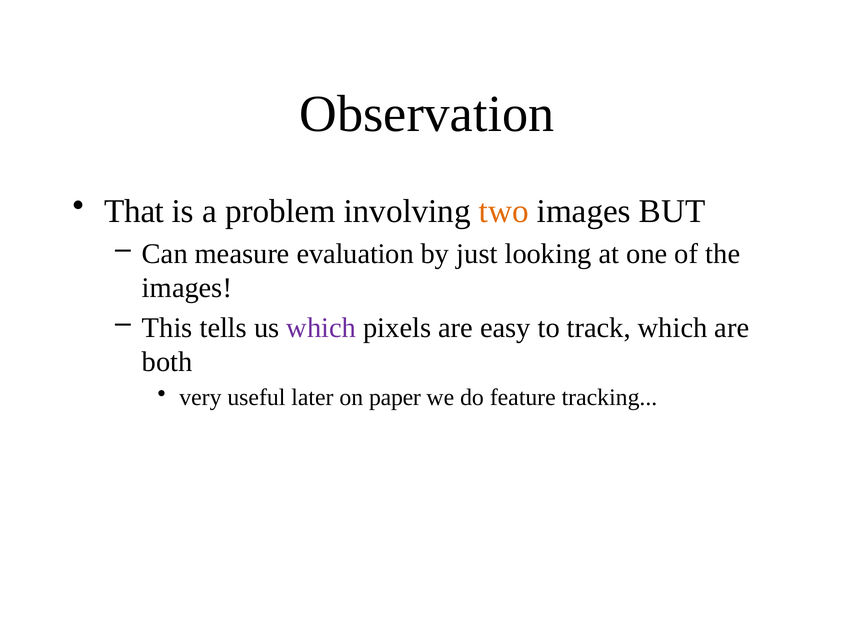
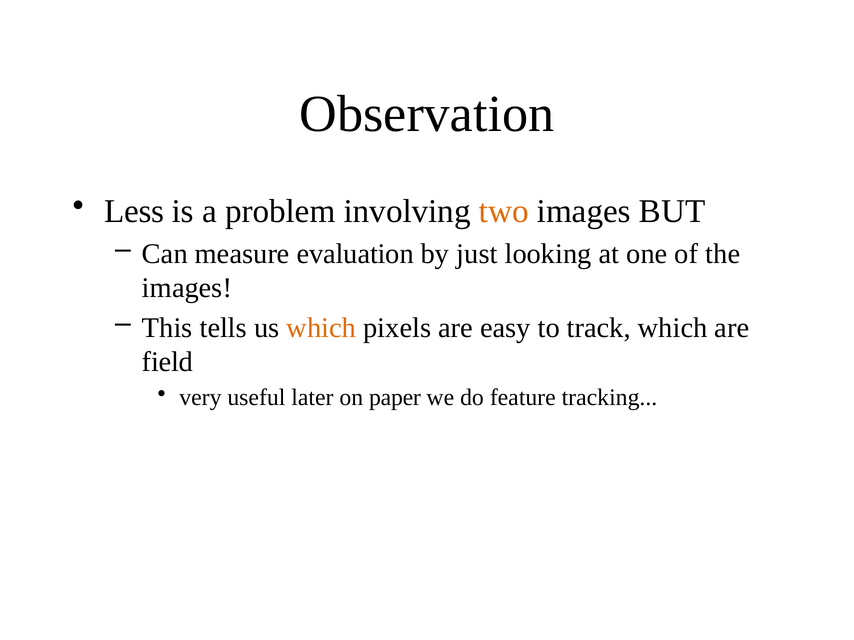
That: That -> Less
which at (321, 328) colour: purple -> orange
both: both -> field
